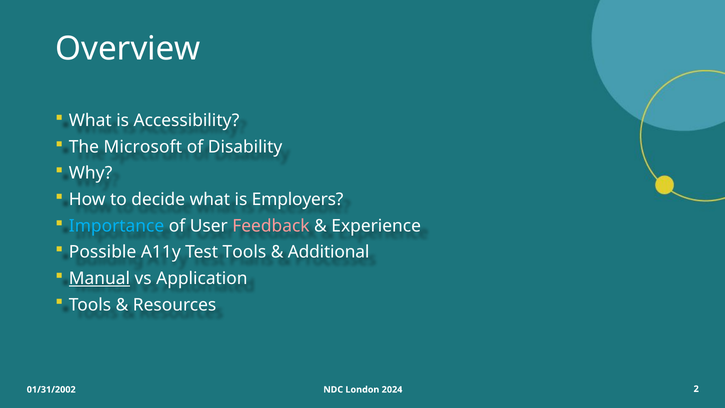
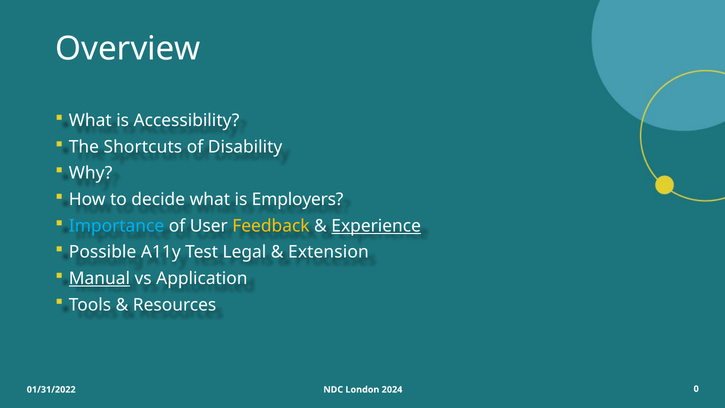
Microsoft: Microsoft -> Shortcuts
Feedback colour: pink -> yellow
Experience underline: none -> present
Test Tools: Tools -> Legal
Additional: Additional -> Extension
01/31/2002: 01/31/2002 -> 01/31/2022
2: 2 -> 0
